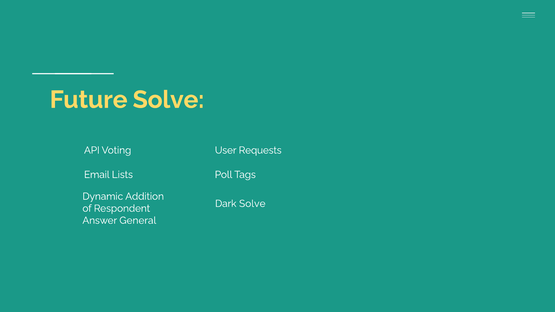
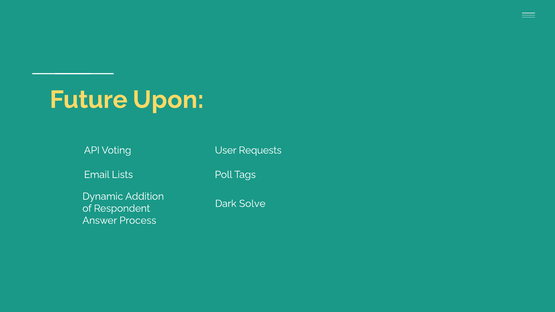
Future Solve: Solve -> Upon
General: General -> Process
